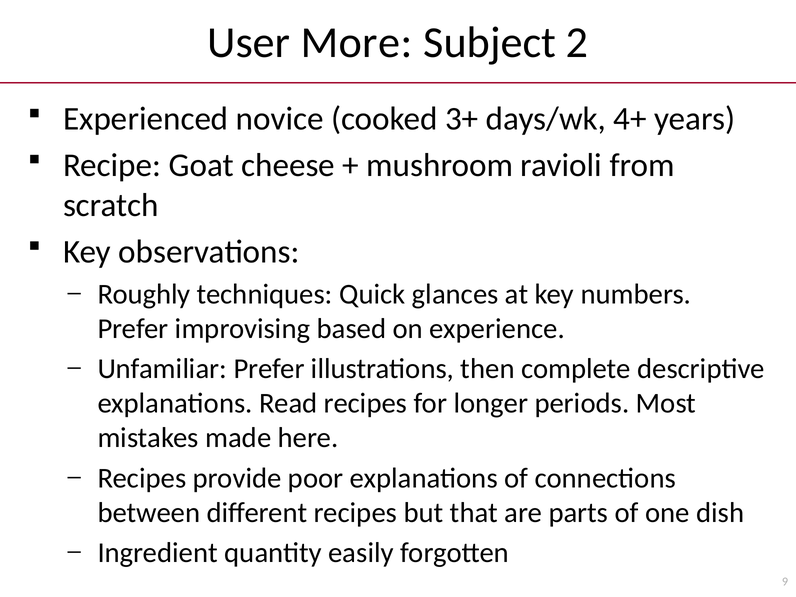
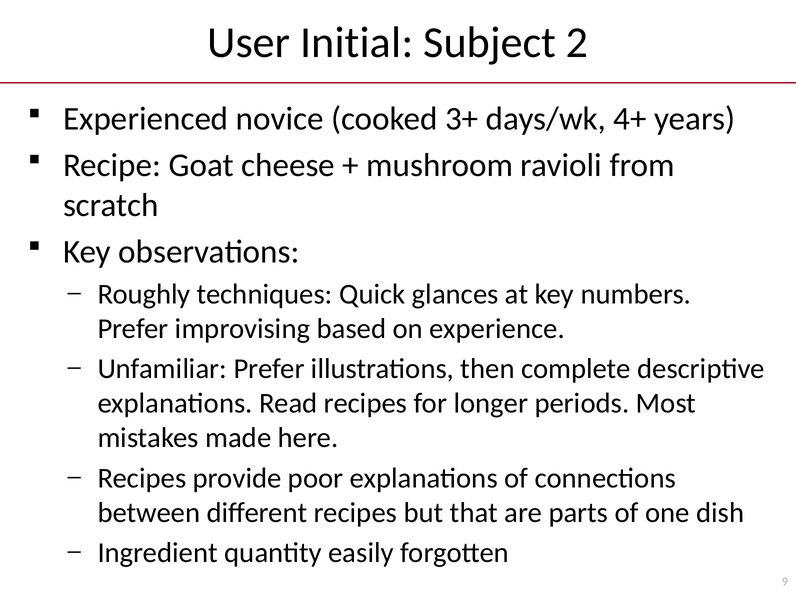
More: More -> Initial
